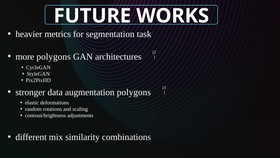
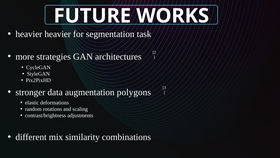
heavier metrics: metrics -> heavier
more polygons: polygons -> strategies
